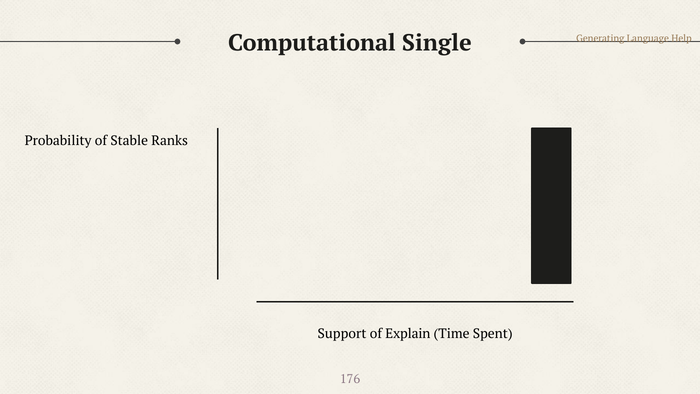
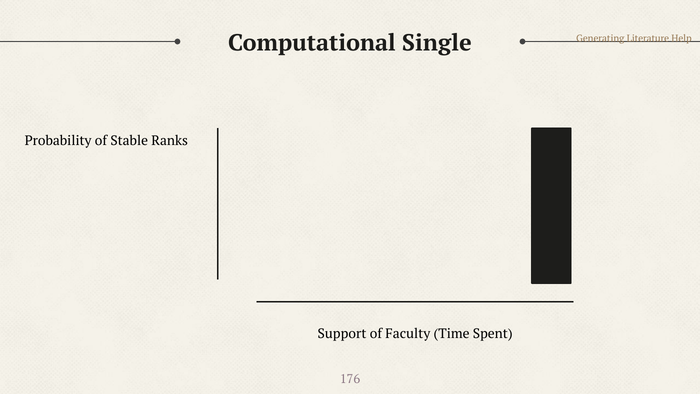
Language: Language -> Literature
Explain: Explain -> Faculty
